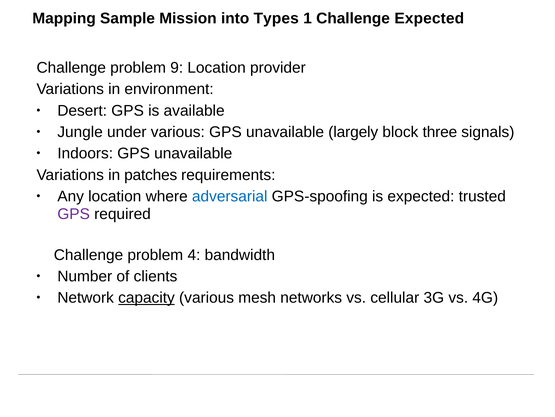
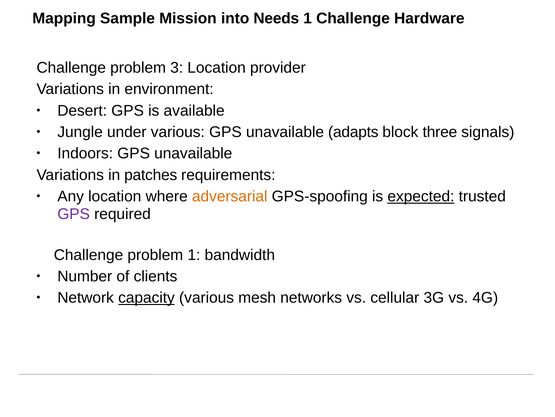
Types: Types -> Needs
Challenge Expected: Expected -> Hardware
problem 9: 9 -> 3
largely: largely -> adapts
adversarial colour: blue -> orange
expected at (421, 196) underline: none -> present
problem 4: 4 -> 1
